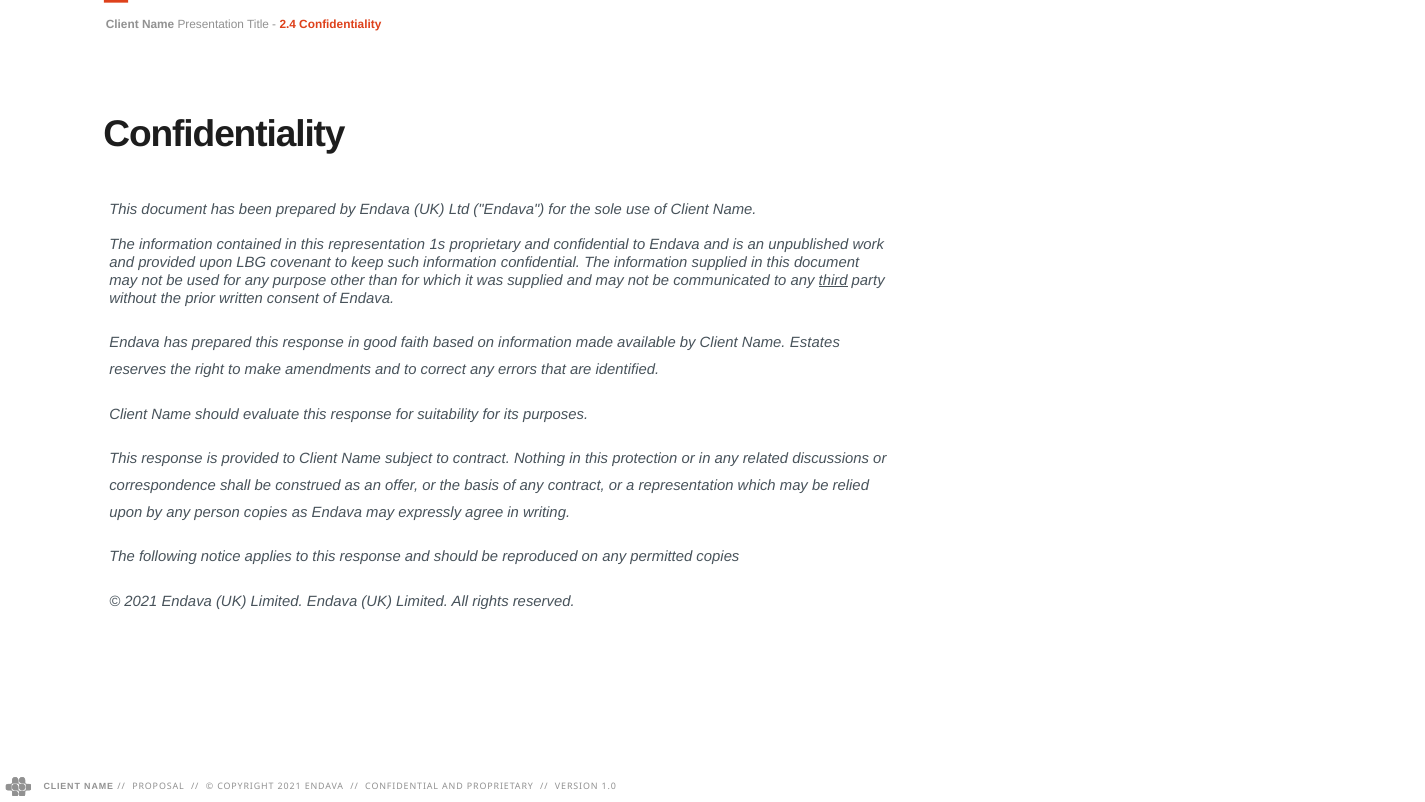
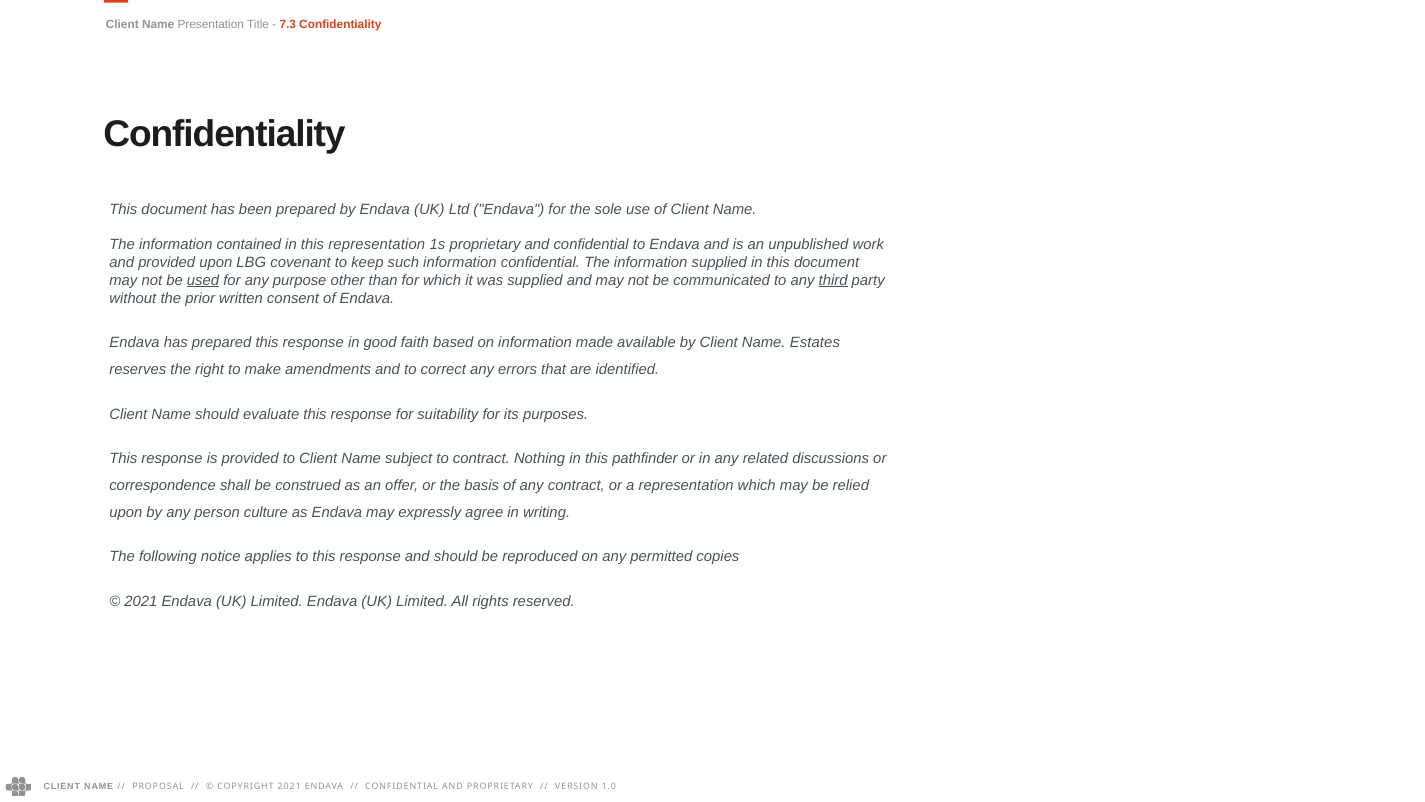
2.4: 2.4 -> 7.3
used underline: none -> present
protection: protection -> pathfinder
person copies: copies -> culture
